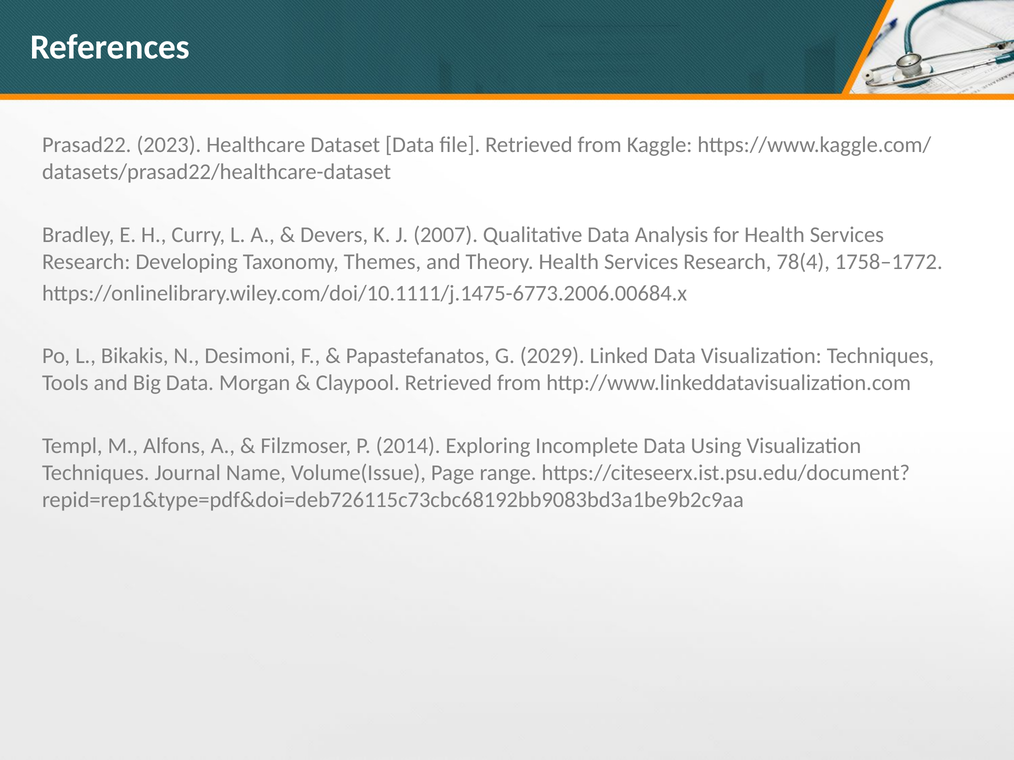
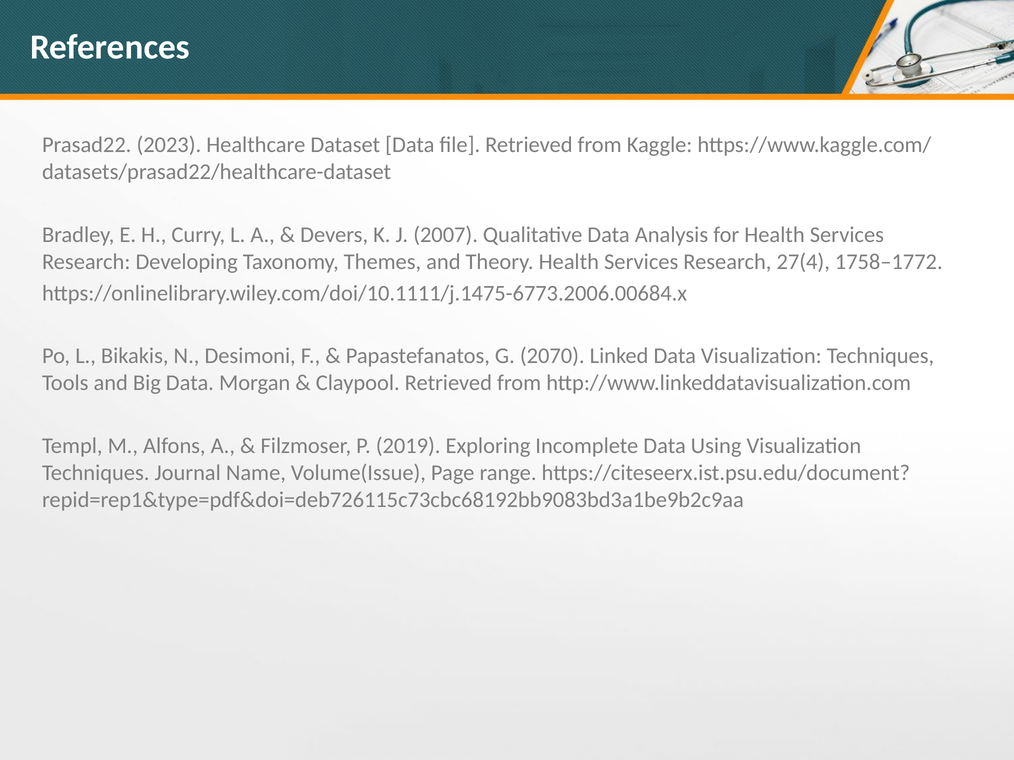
78(4: 78(4 -> 27(4
2029: 2029 -> 2070
2014: 2014 -> 2019
